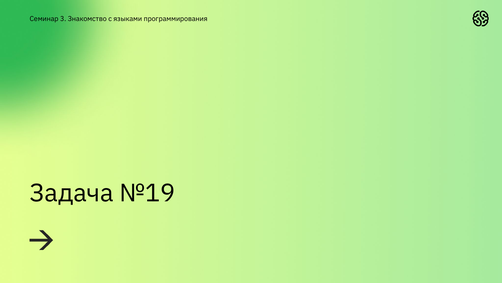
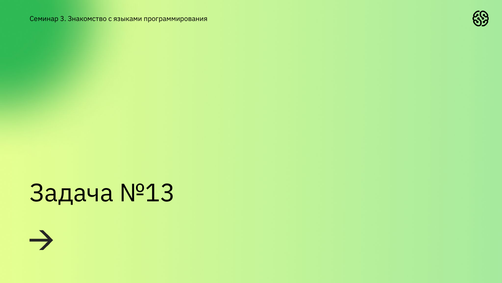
№19: №19 -> №13
